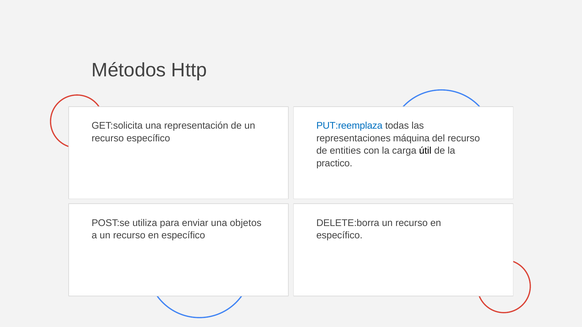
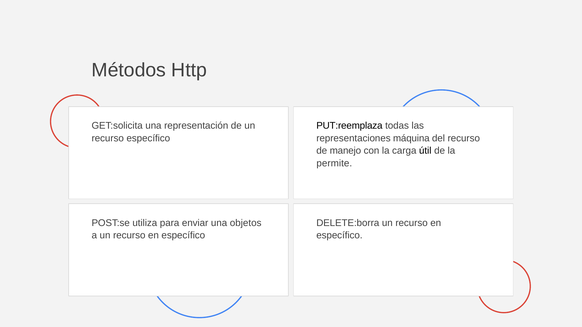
PUT:reemplaza colour: blue -> black
entities: entities -> manejo
practico: practico -> permite
